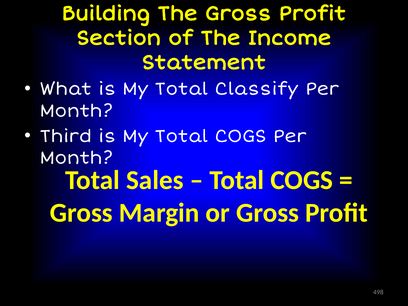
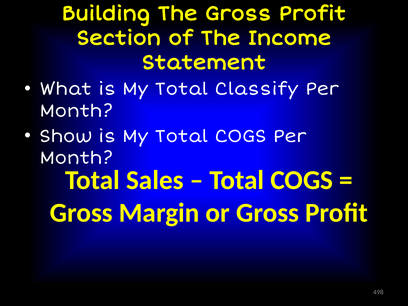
Third: Third -> Show
